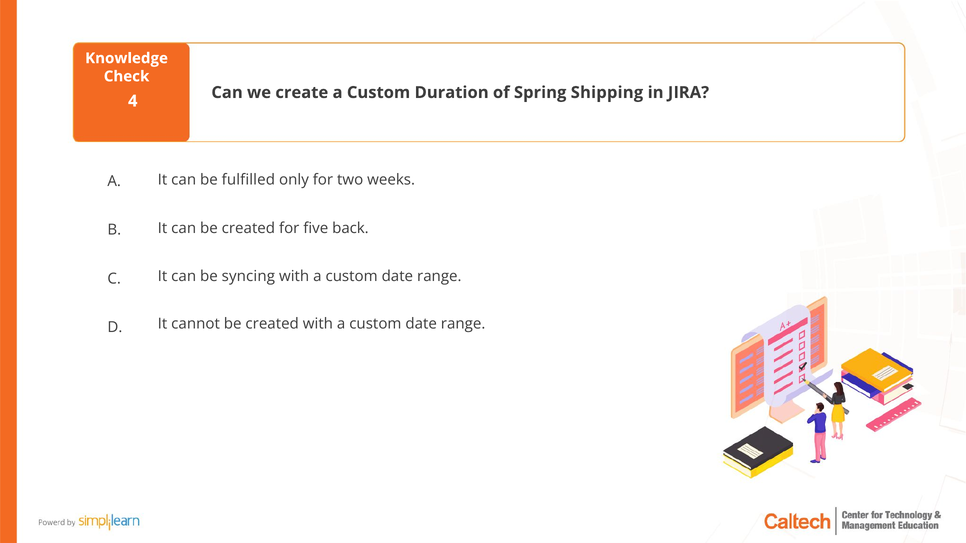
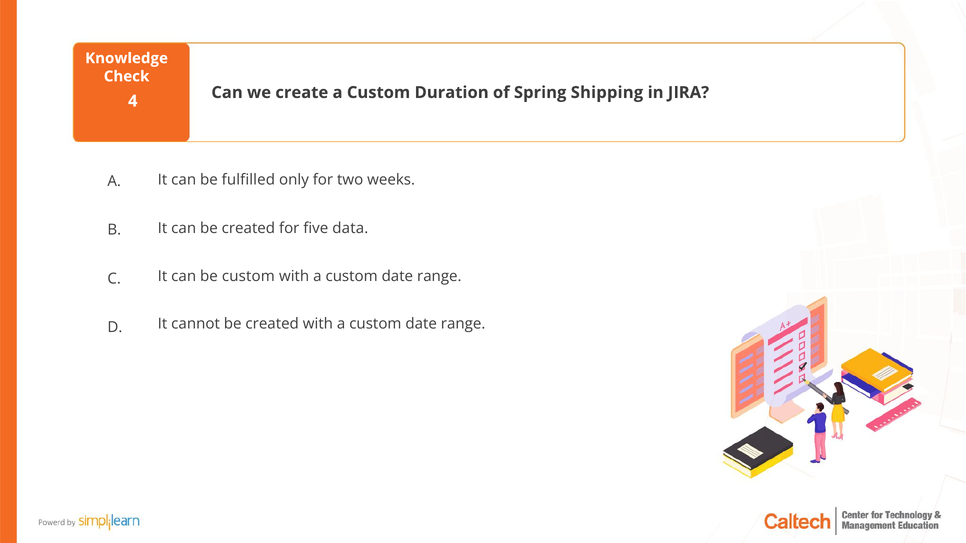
back: back -> data
be syncing: syncing -> custom
